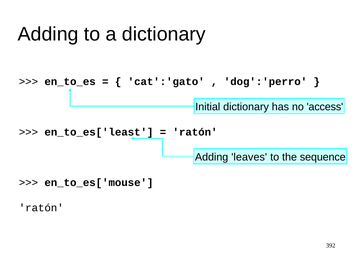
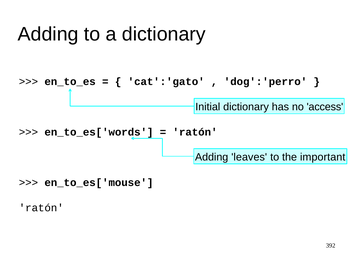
en_to_es['least: en_to_es['least -> en_to_es['words
sequence: sequence -> important
